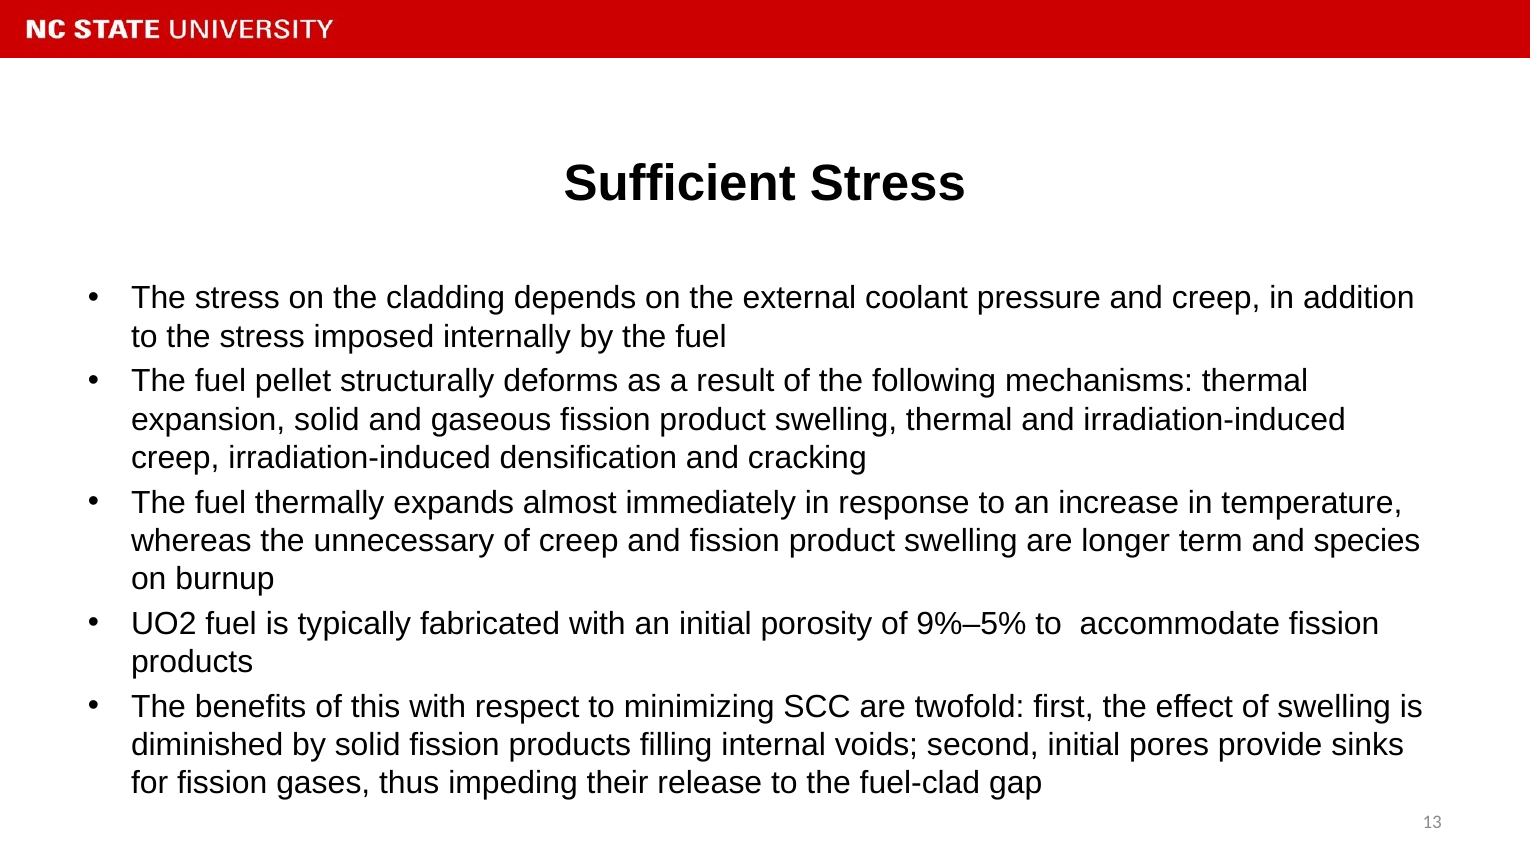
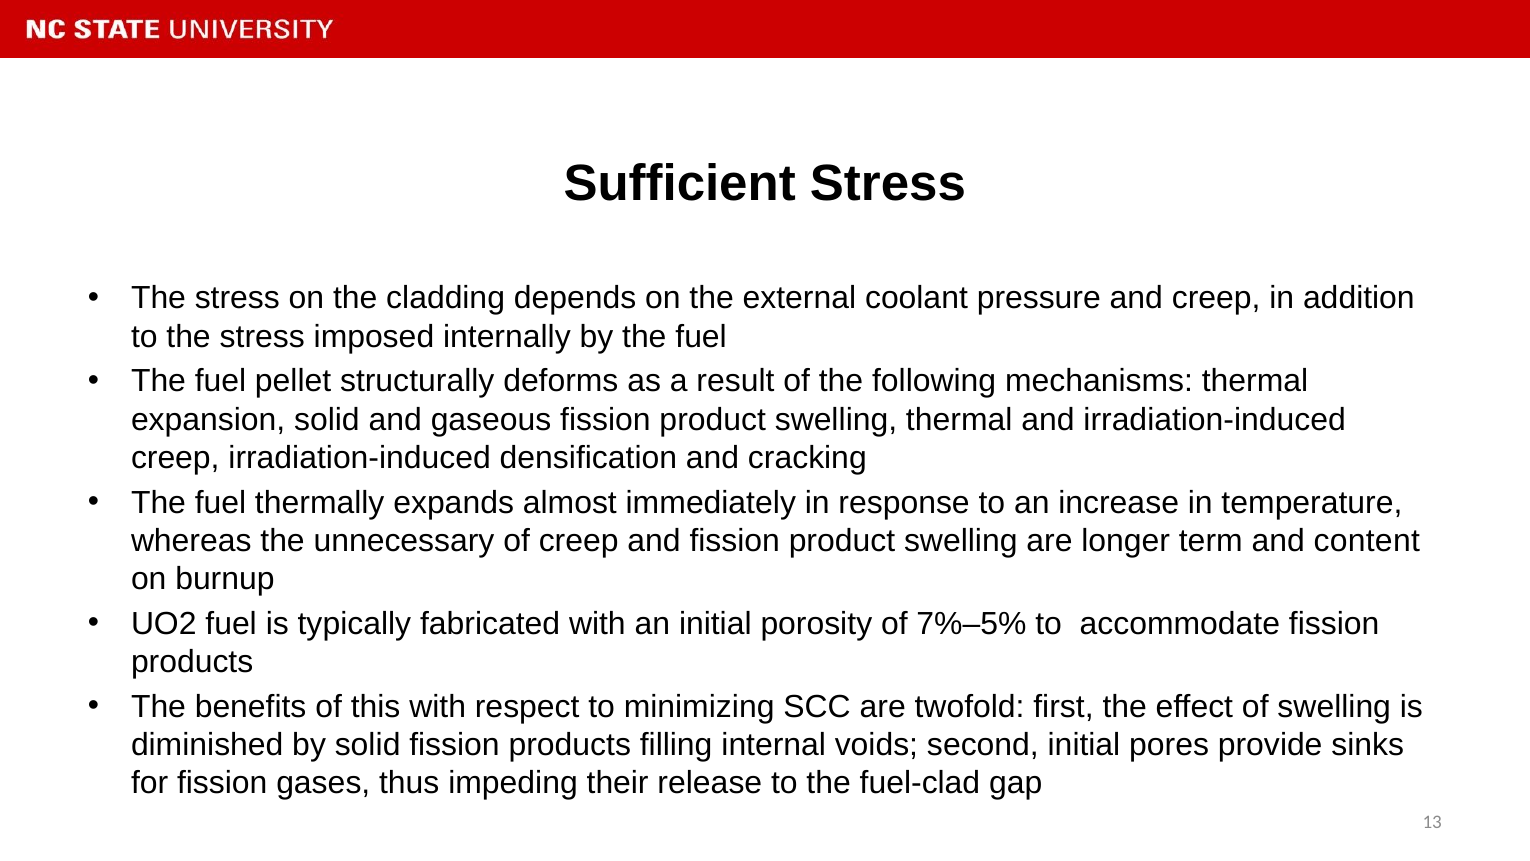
species: species -> content
9%–5%: 9%–5% -> 7%–5%
